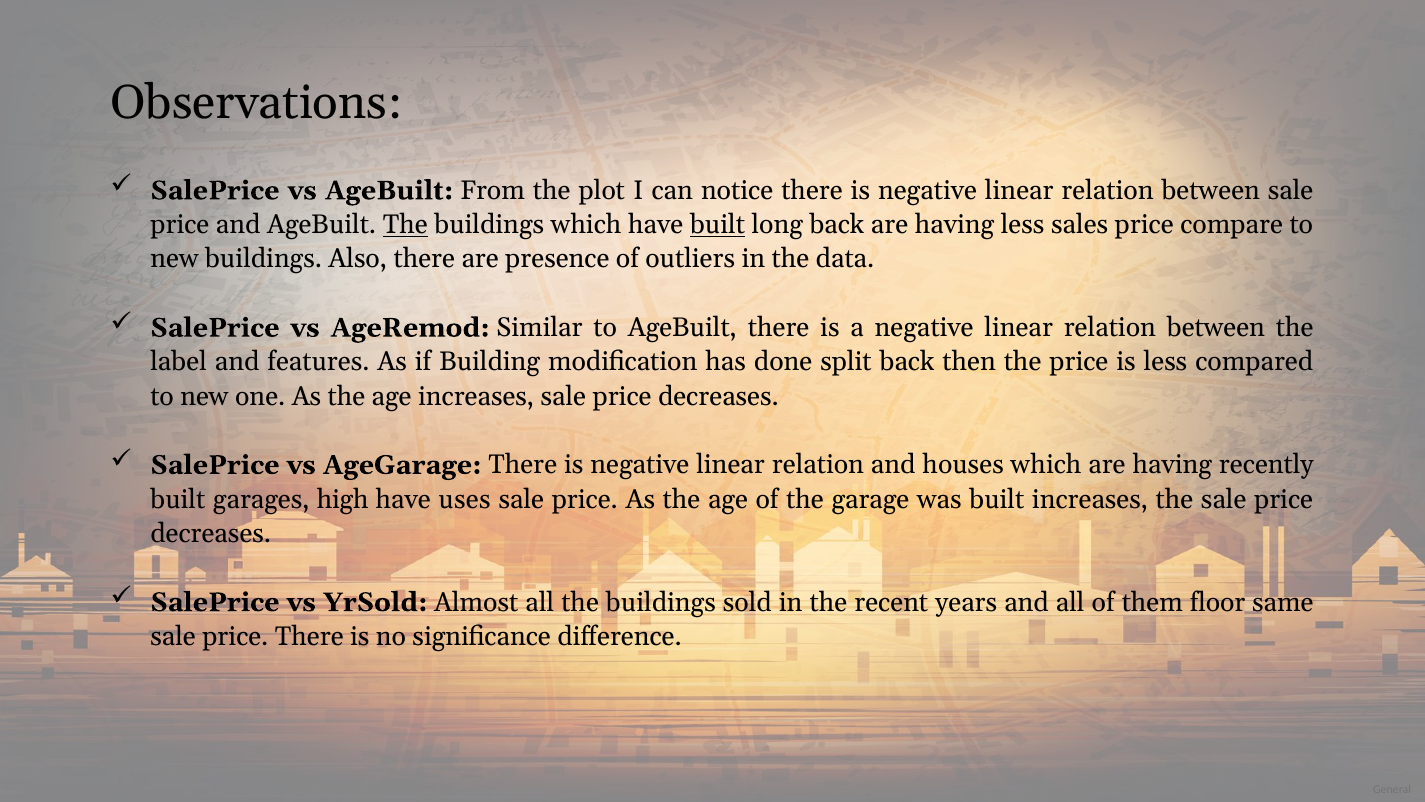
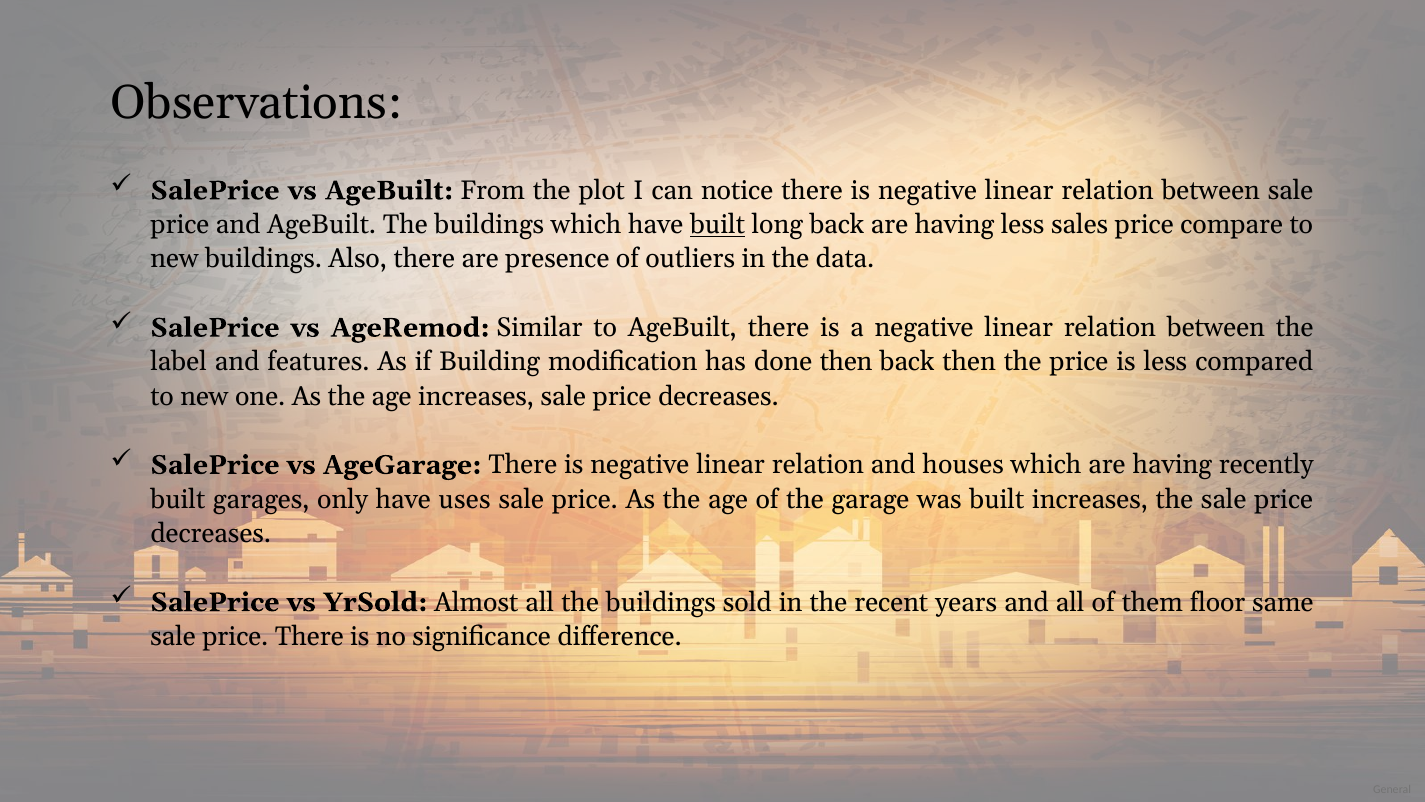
The at (405, 225) underline: present -> none
done split: split -> then
high: high -> only
